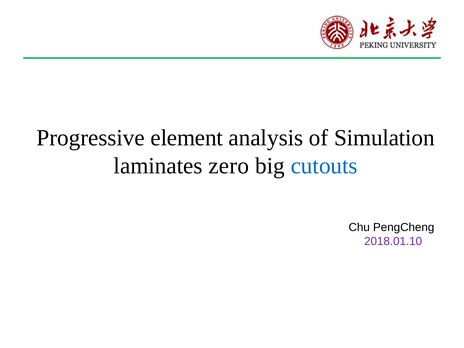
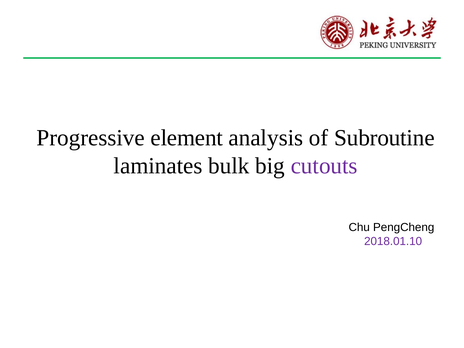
Simulation: Simulation -> Subroutine
zero: zero -> bulk
cutouts colour: blue -> purple
